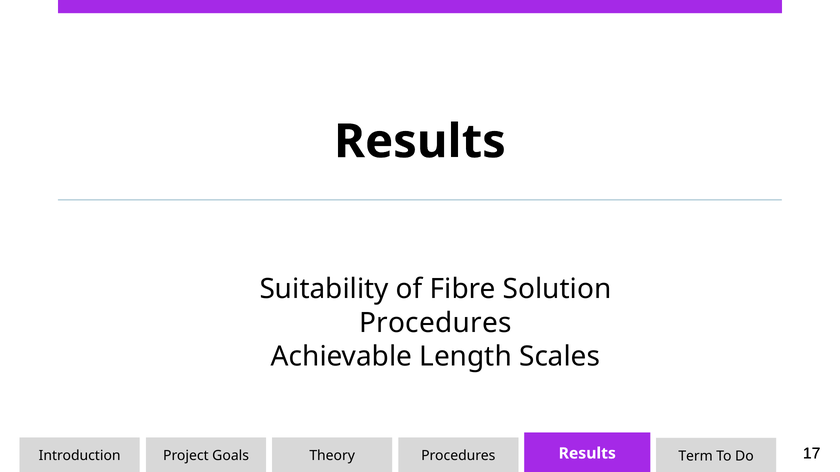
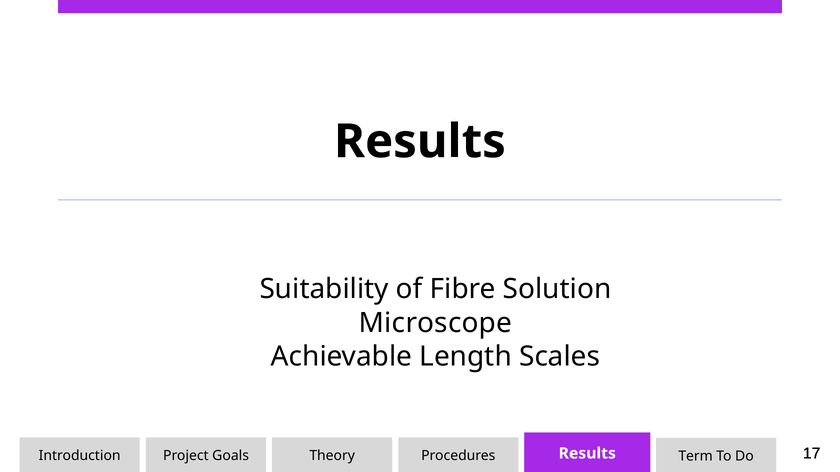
Procedures at (435, 323): Procedures -> Microscope
